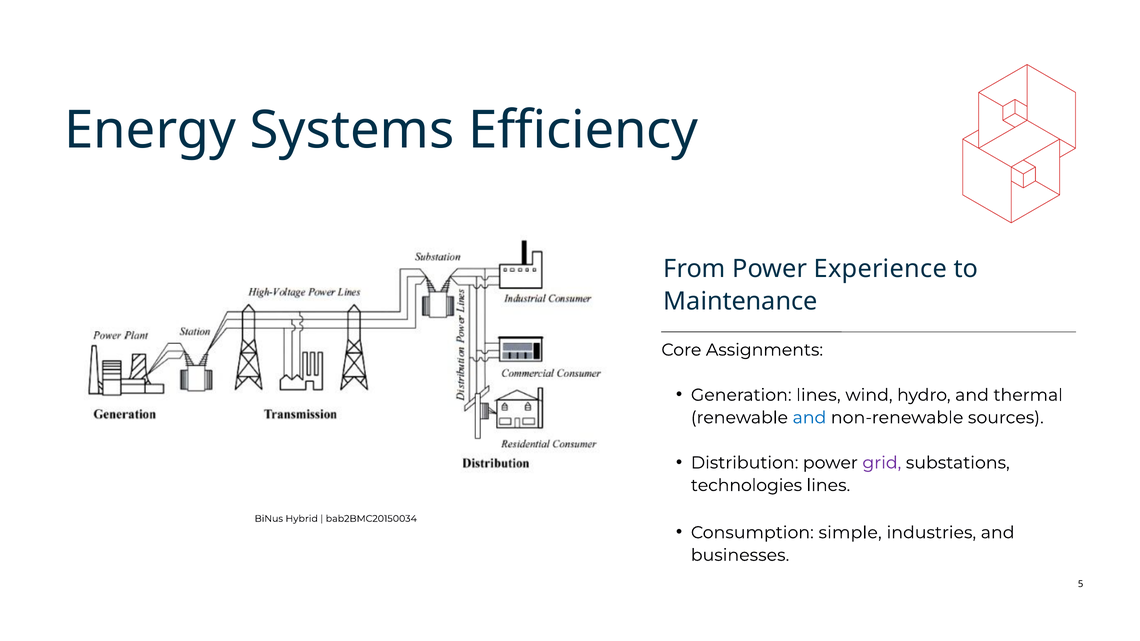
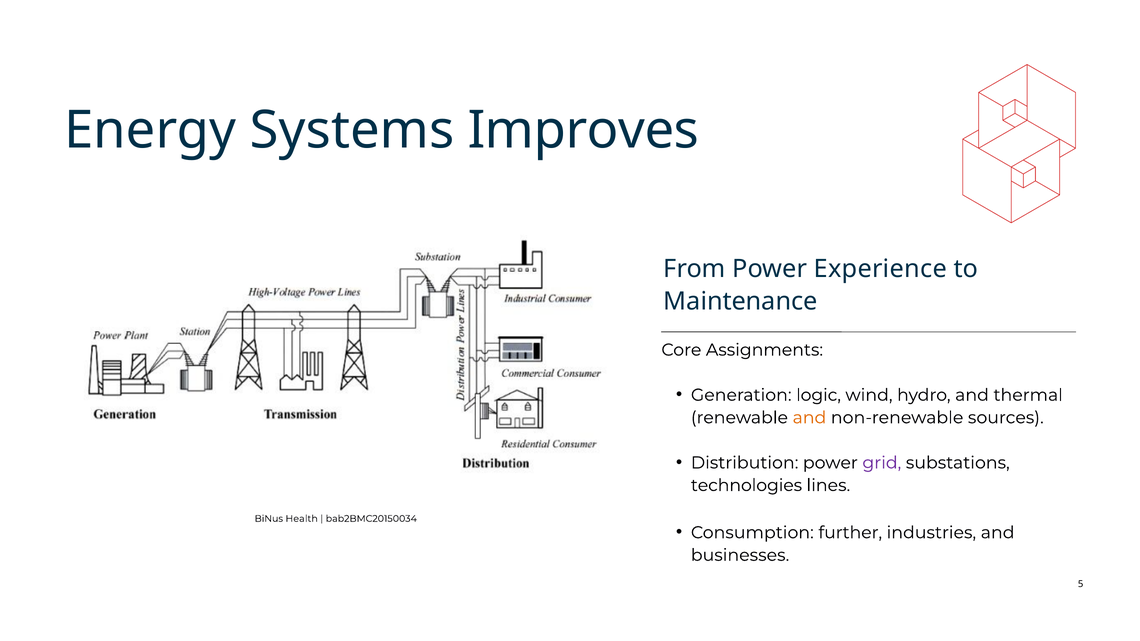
Efficiency: Efficiency -> Improves
Generation lines: lines -> logic
and at (809, 418) colour: blue -> orange
Hybrid: Hybrid -> Health
simple: simple -> further
